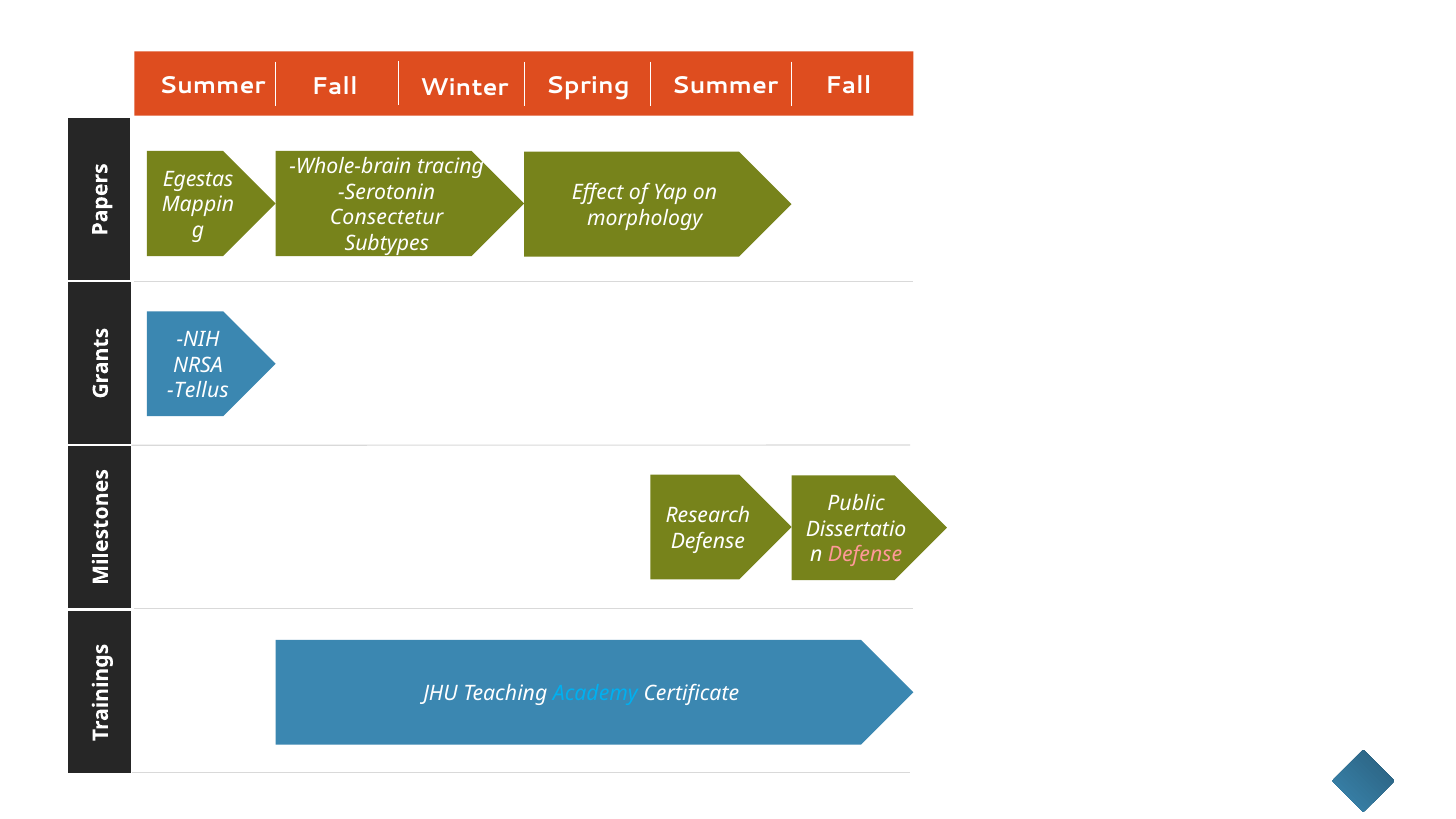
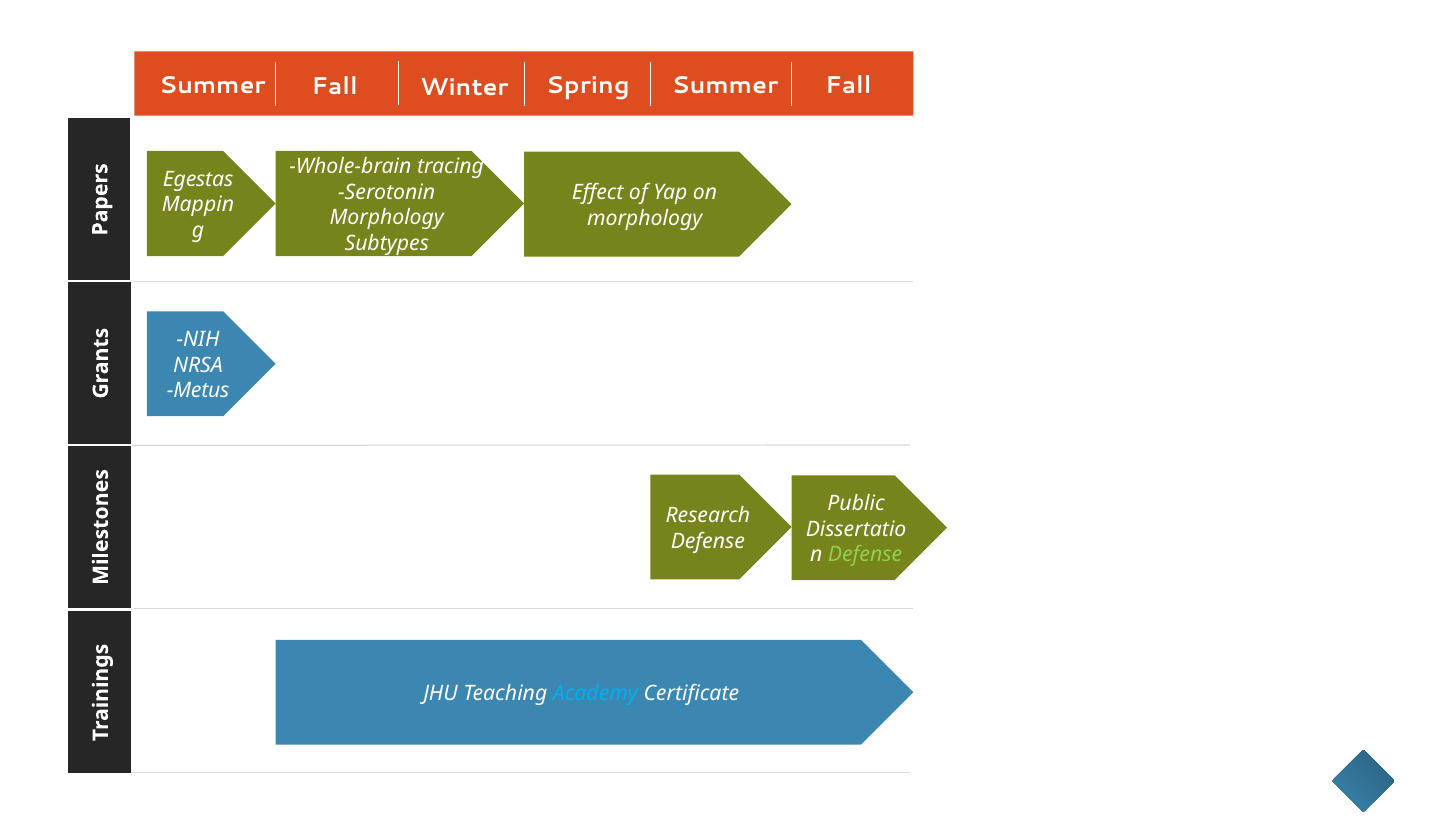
Consectetur at (387, 218): Consectetur -> Morphology
Tellus: Tellus -> Metus
Defense at (865, 555) colour: pink -> light green
